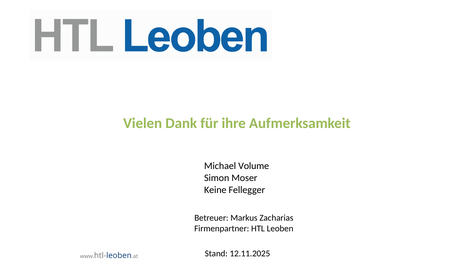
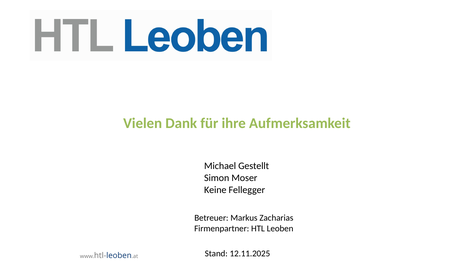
Volume: Volume -> Gestellt
